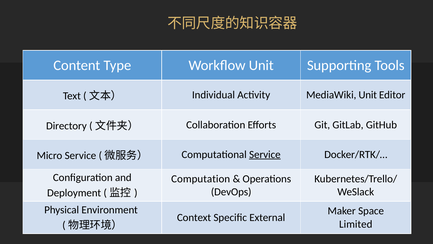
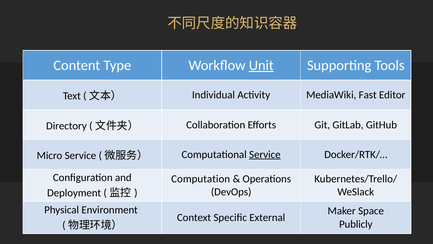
Unit at (261, 65) underline: none -> present
MediaWiki Unit: Unit -> Fast
Limited: Limited -> Publicly
